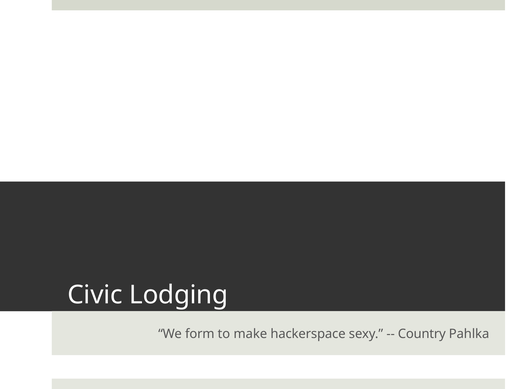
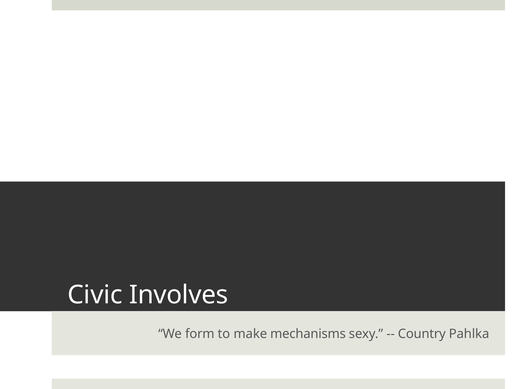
Lodging: Lodging -> Involves
hackerspace: hackerspace -> mechanisms
